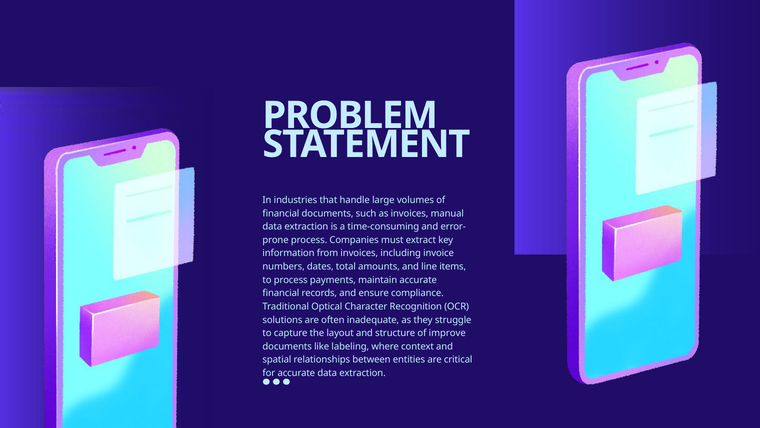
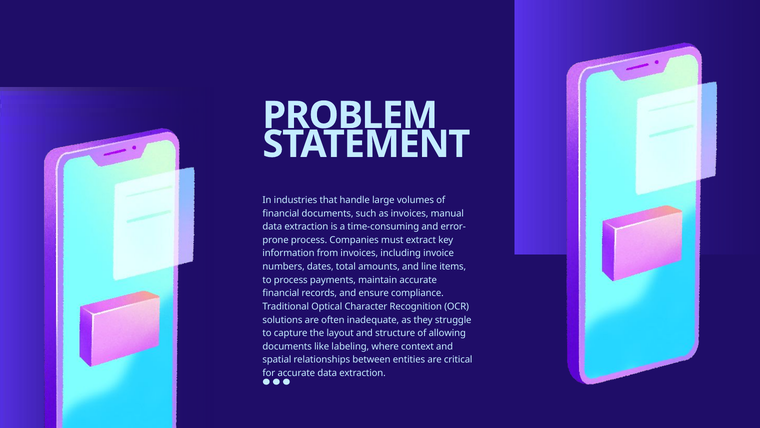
improve: improve -> allowing
